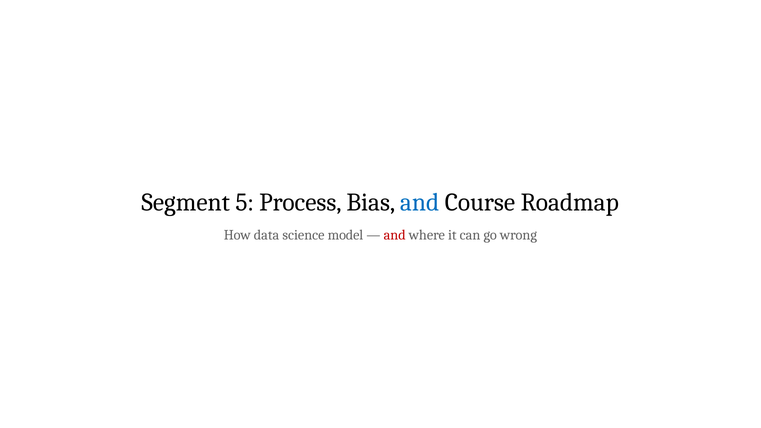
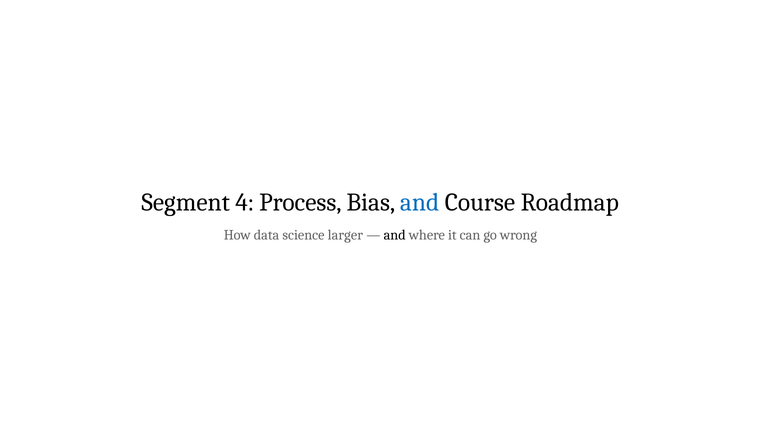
5: 5 -> 4
model: model -> larger
and at (395, 235) colour: red -> black
